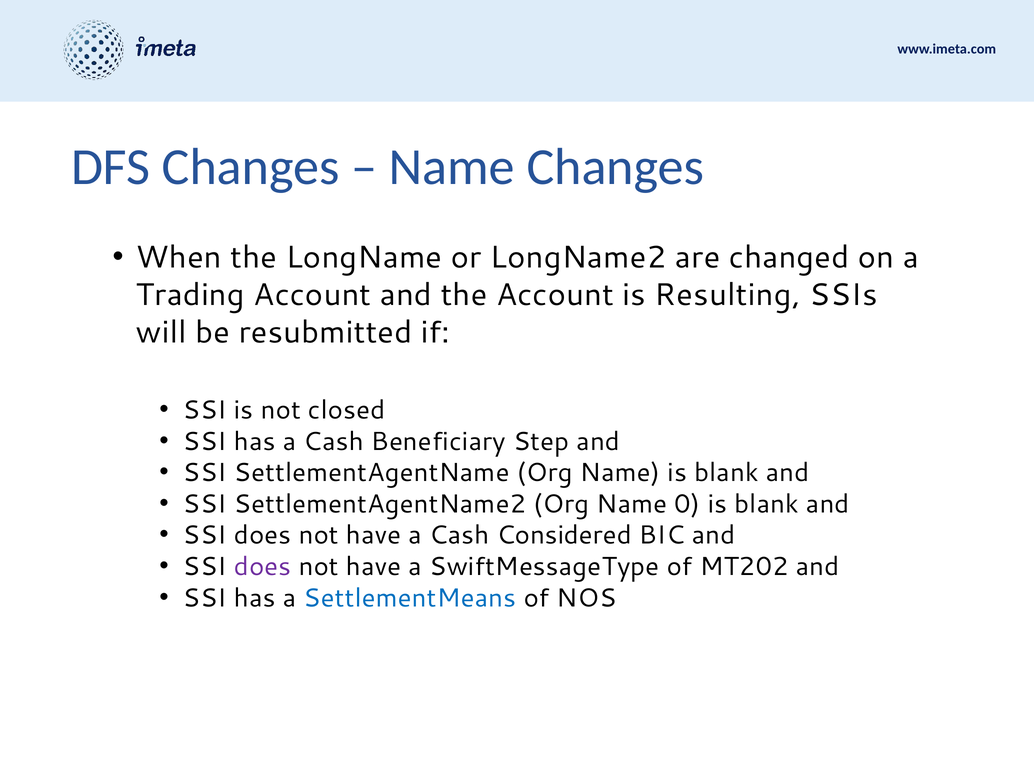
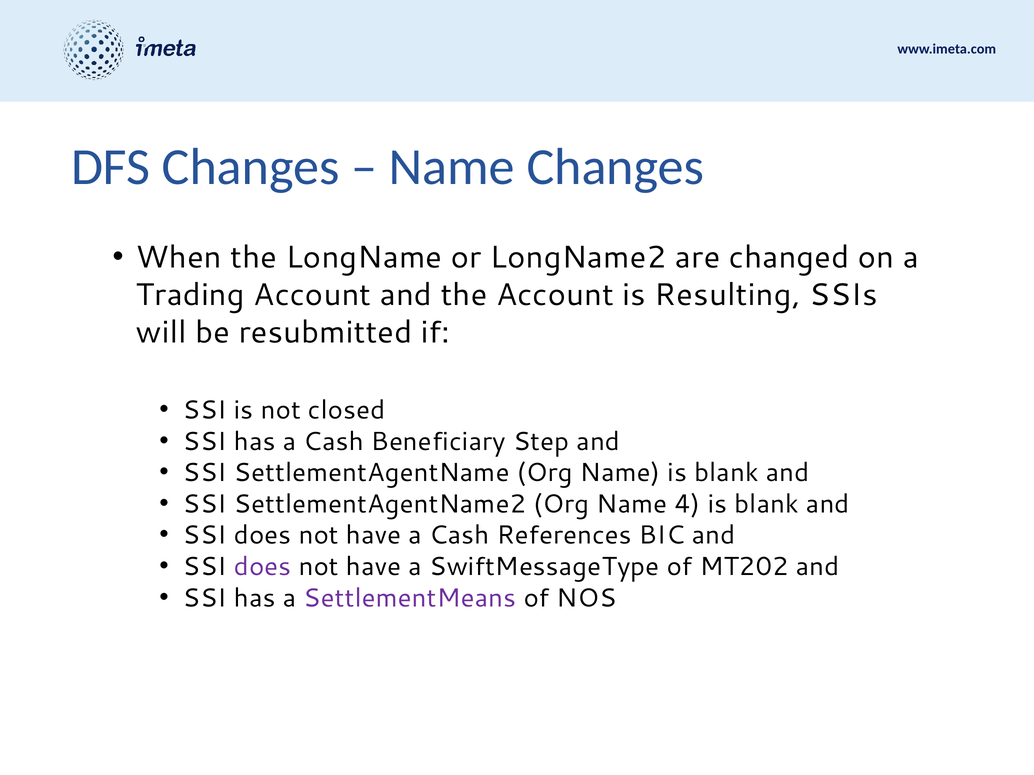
0: 0 -> 4
Considered: Considered -> References
SettlementMeans colour: blue -> purple
